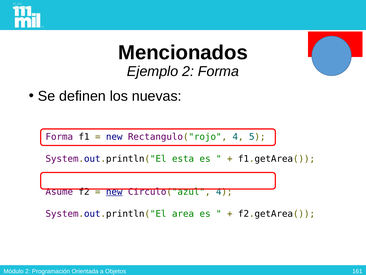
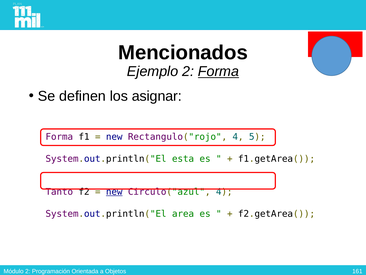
Forma at (218, 71) underline: none -> present
nuevas: nuevas -> asignar
Asume: Asume -> Tanto
